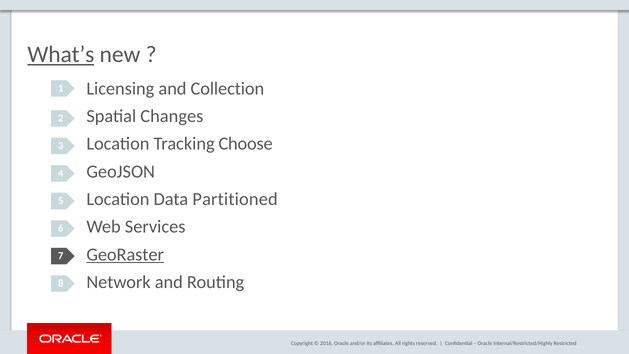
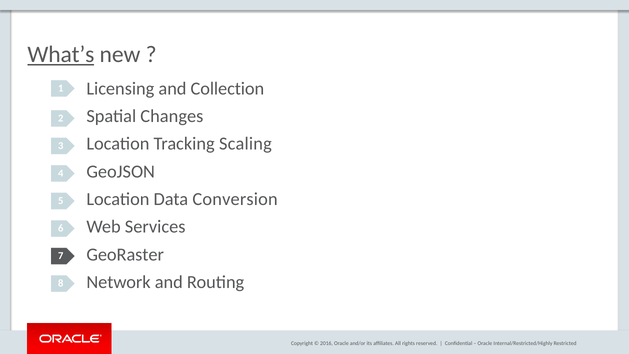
Choose: Choose -> Scaling
Partitioned: Partitioned -> Conversion
GeoRaster underline: present -> none
